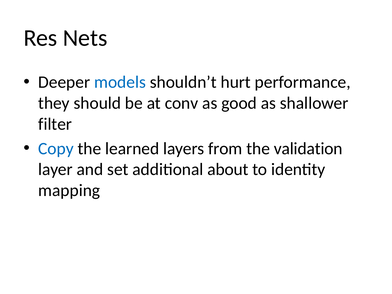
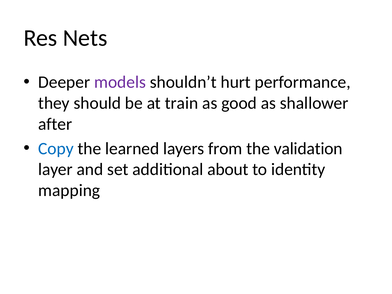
models colour: blue -> purple
conv: conv -> train
filter: filter -> after
